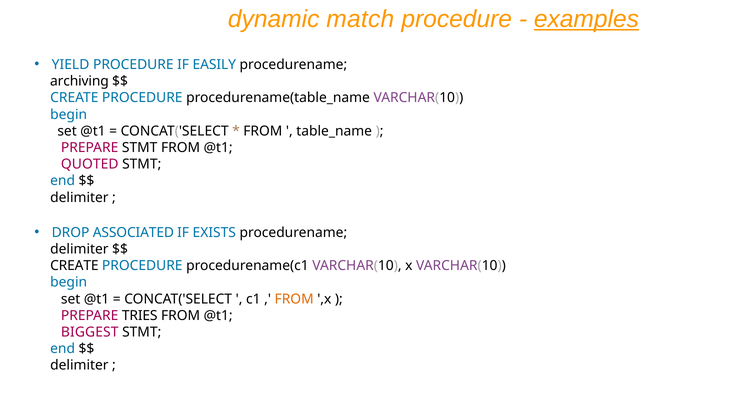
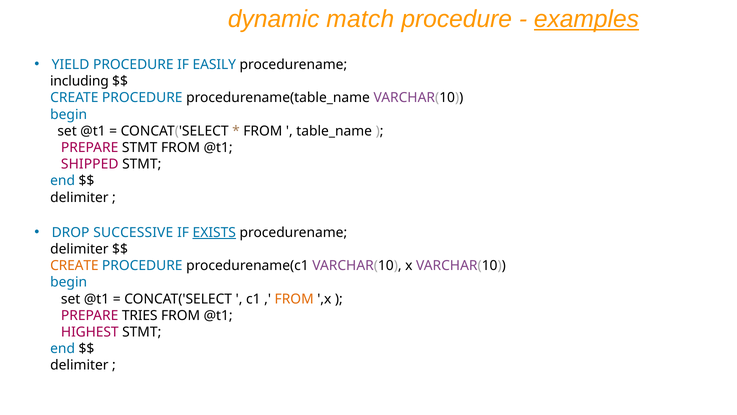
archiving: archiving -> including
QUOTED: QUOTED -> SHIPPED
ASSOCIATED: ASSOCIATED -> SUCCESSIVE
EXISTS underline: none -> present
CREATE at (74, 265) colour: black -> orange
BIGGEST: BIGGEST -> HIGHEST
